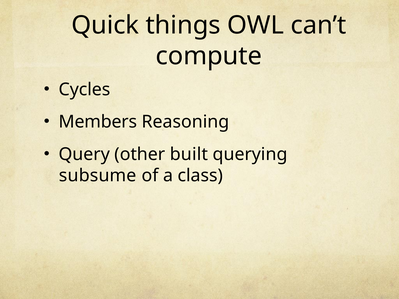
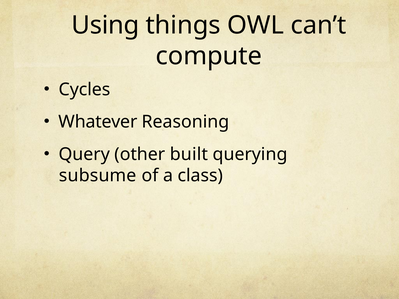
Quick: Quick -> Using
Members: Members -> Whatever
